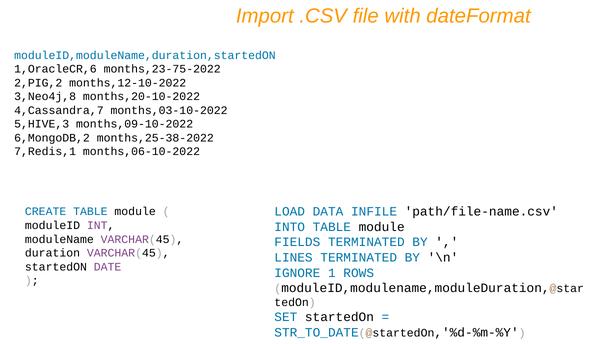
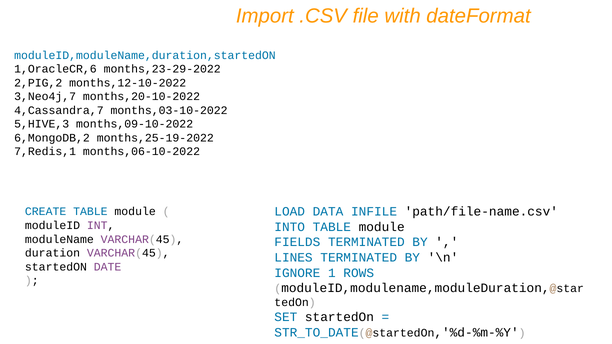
months,23-75-2022: months,23-75-2022 -> months,23-29-2022
3,Neo4j,8: 3,Neo4j,8 -> 3,Neo4j,7
months,25-38-2022: months,25-38-2022 -> months,25-19-2022
